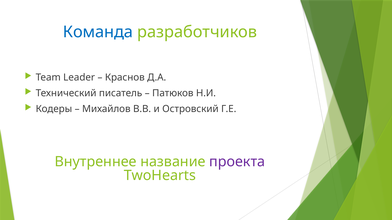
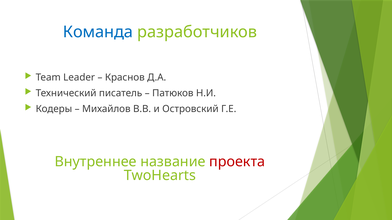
проекта colour: purple -> red
